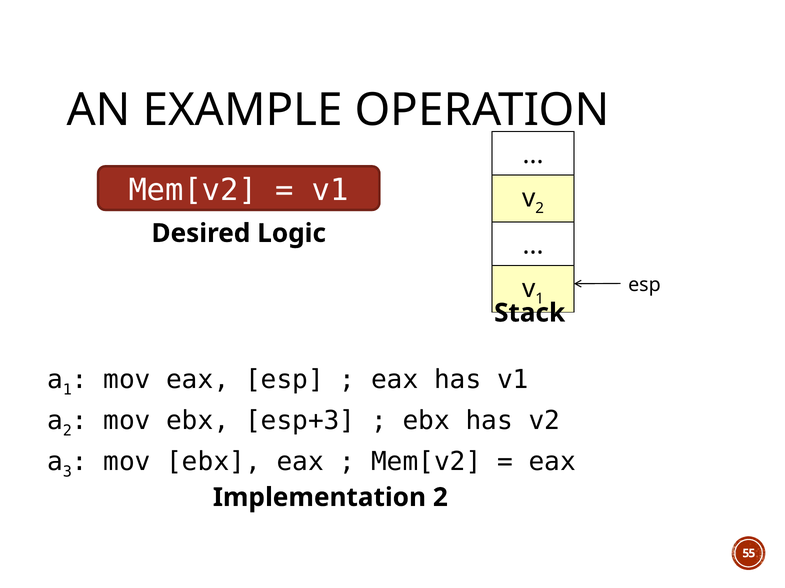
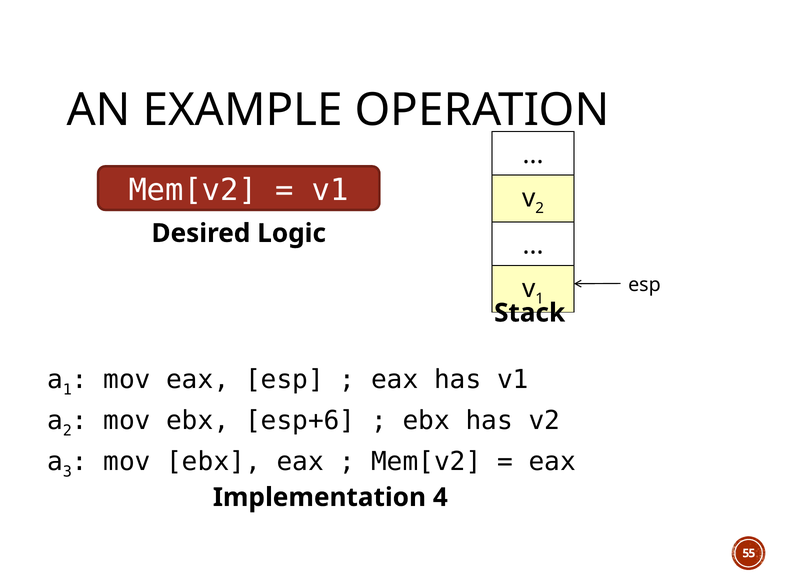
esp+3: esp+3 -> esp+6
Implementation 2: 2 -> 4
